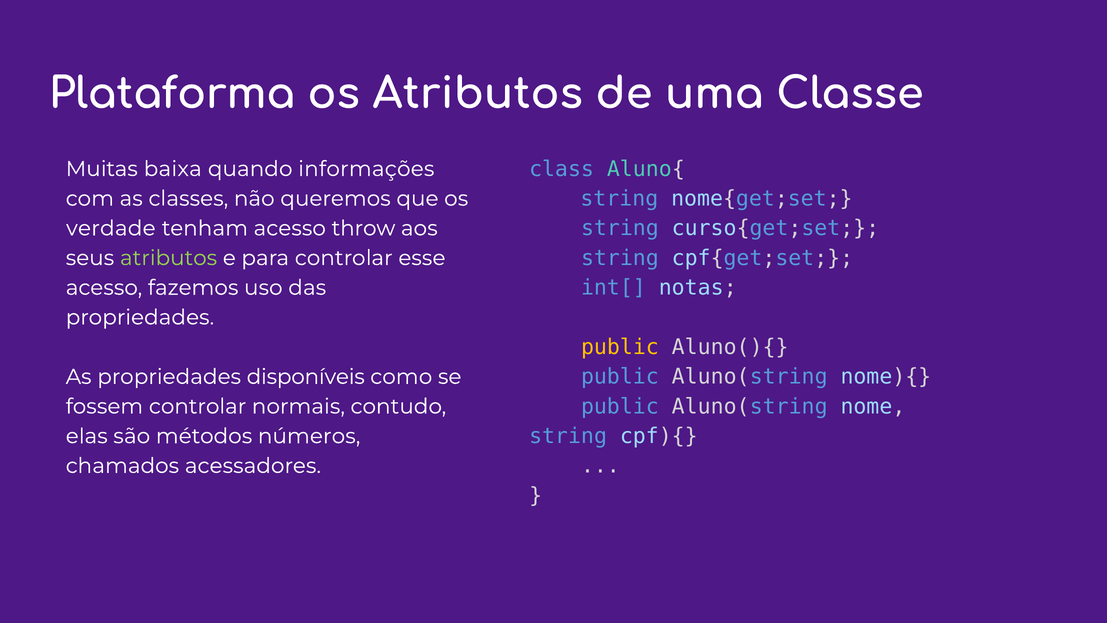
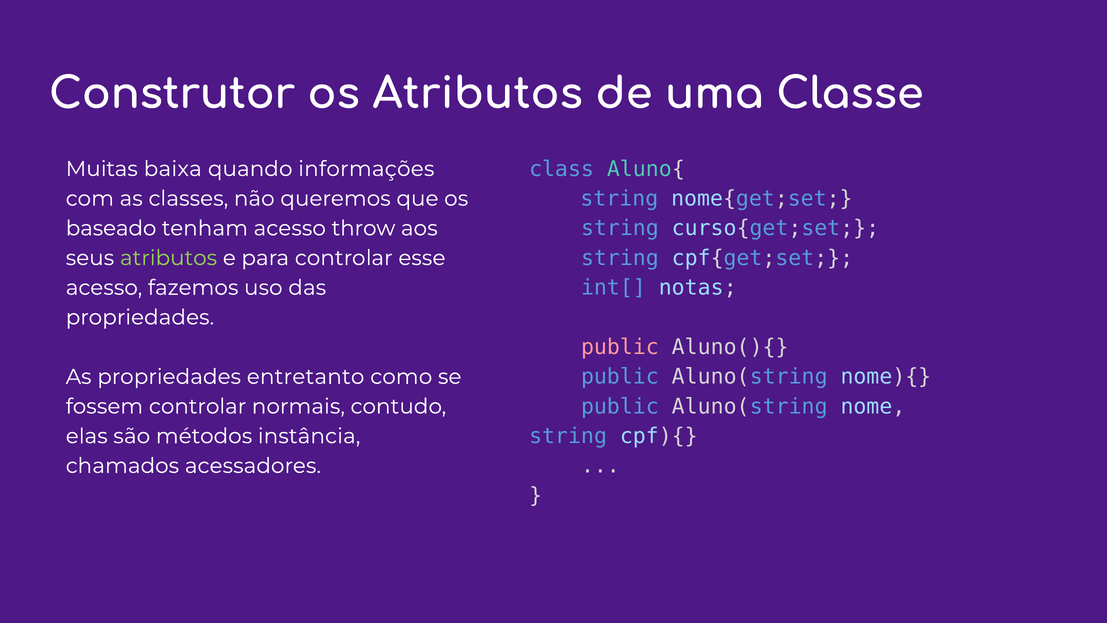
Plataforma: Plataforma -> Construtor
verdade: verdade -> baseado
public at (620, 347) colour: yellow -> pink
disponíveis: disponíveis -> entretanto
números: números -> instância
